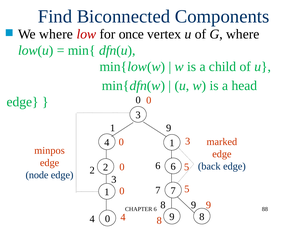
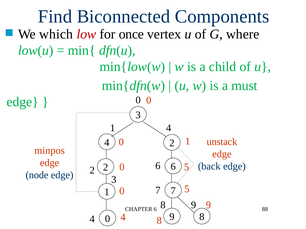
We where: where -> which
head: head -> must
1 9: 9 -> 4
marked: marked -> unstack
3 at (188, 142): 3 -> 1
1 at (172, 143): 1 -> 2
